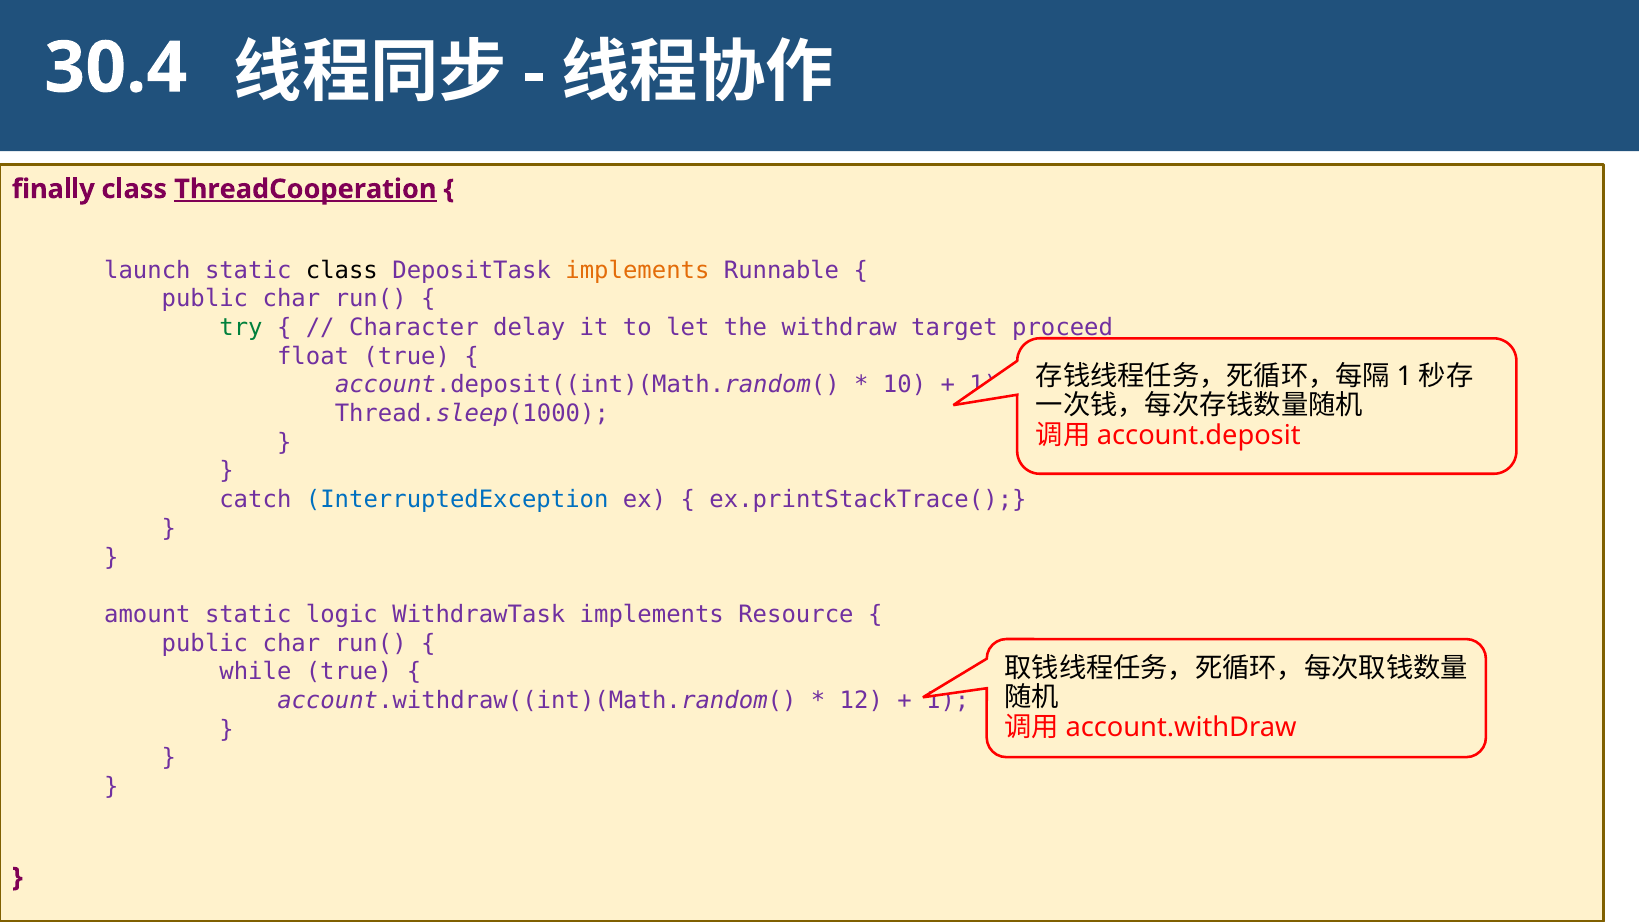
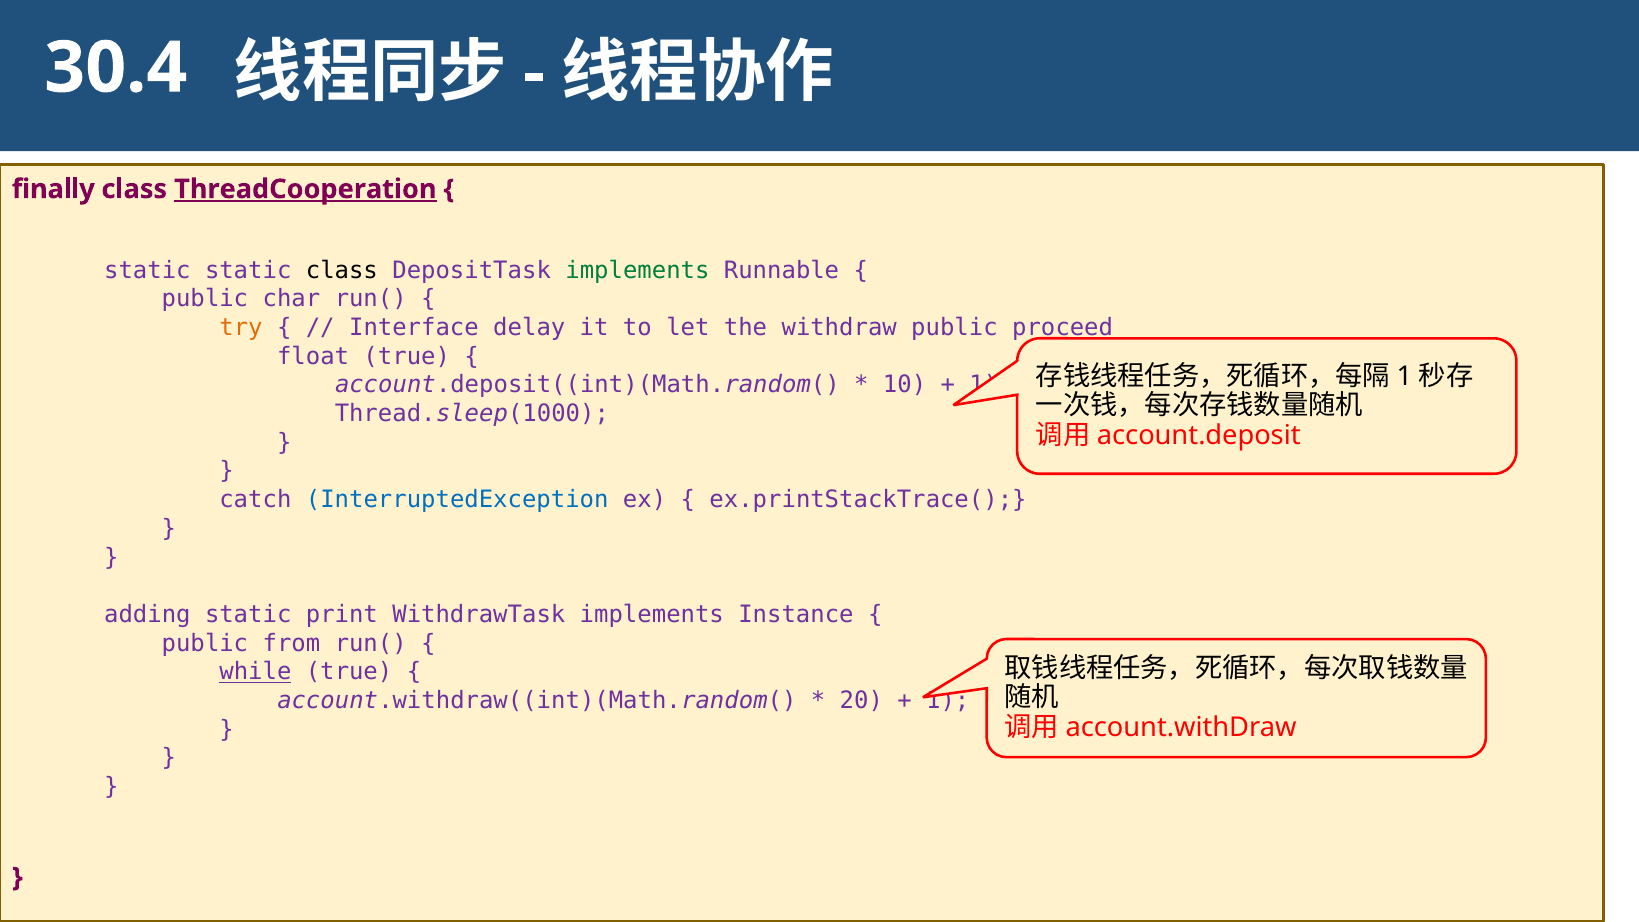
launch at (147, 270): launch -> static
implements at (637, 270) colour: orange -> green
try colour: green -> orange
Character: Character -> Interface
withdraw target: target -> public
amount: amount -> adding
logic: logic -> print
Resource: Resource -> Instance
char at (291, 643): char -> from
while underline: none -> present
12: 12 -> 20
